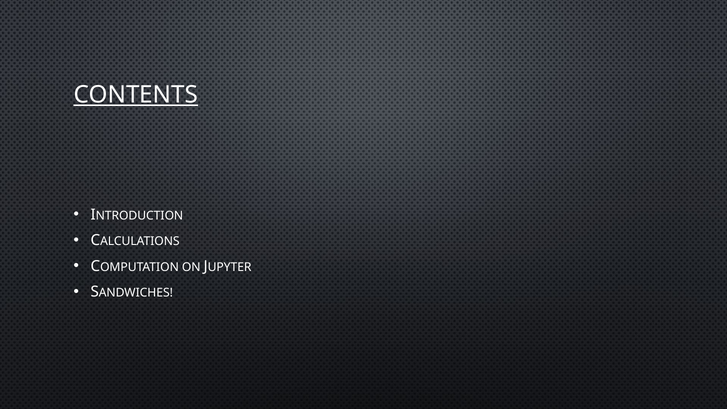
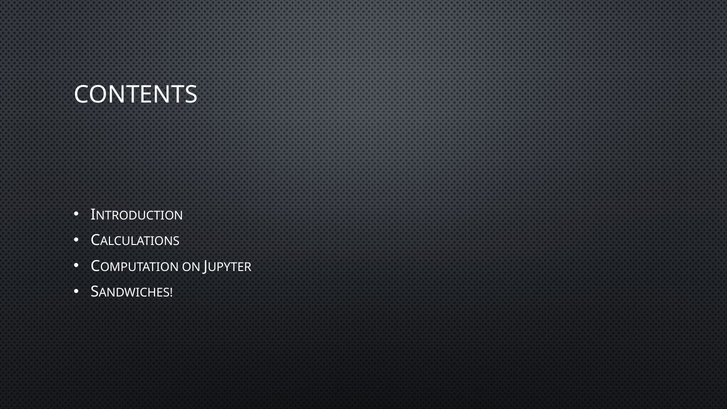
CONTENTS underline: present -> none
